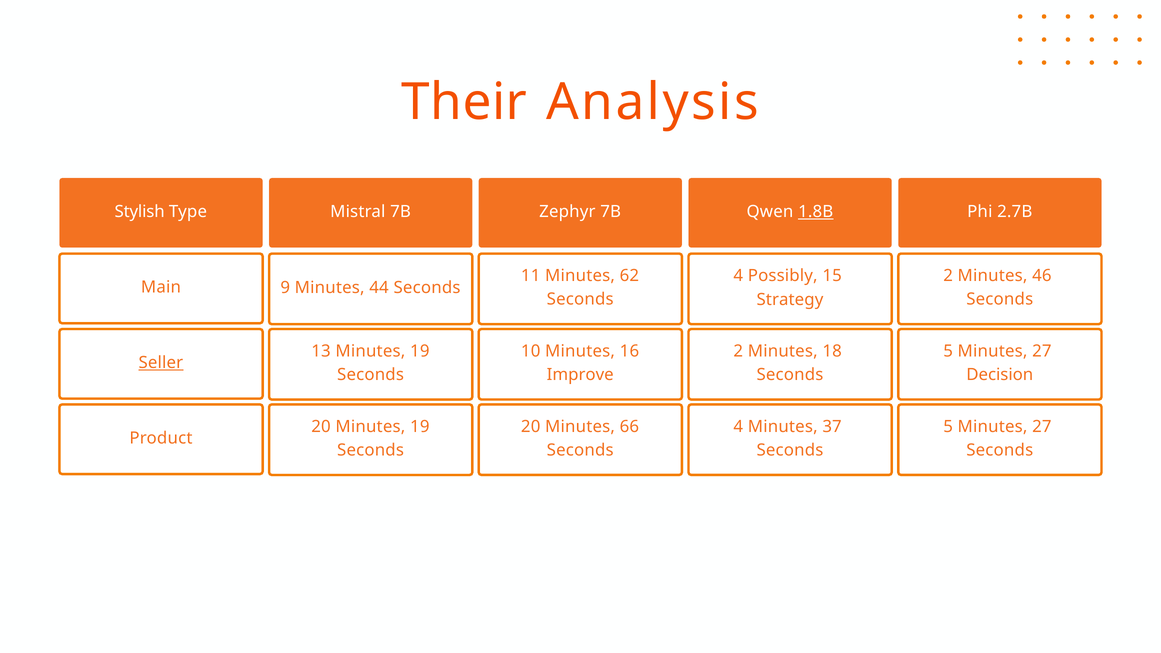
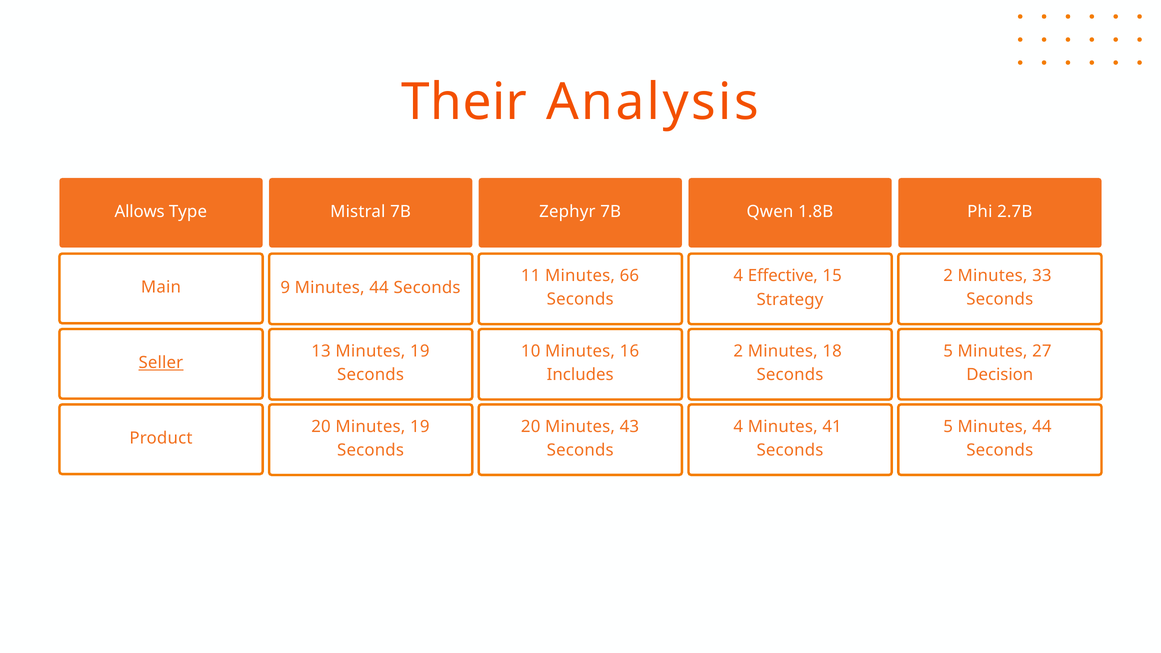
Stylish: Stylish -> Allows
1.8B underline: present -> none
62: 62 -> 66
Possibly: Possibly -> Effective
46: 46 -> 33
Improve: Improve -> Includes
66: 66 -> 43
37: 37 -> 41
27 at (1042, 427): 27 -> 44
